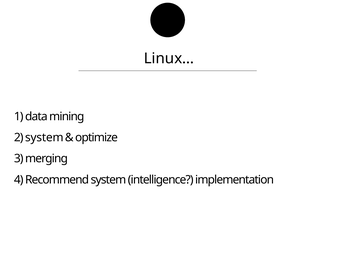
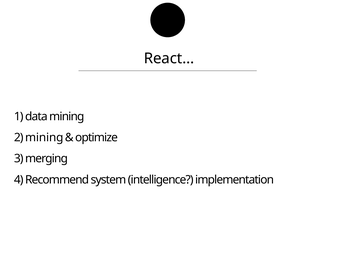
Linux…: Linux… -> React…
2 system: system -> mining
